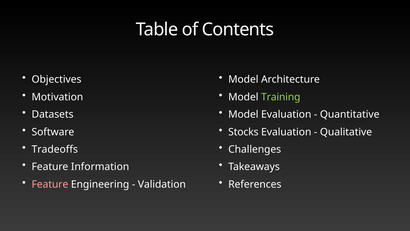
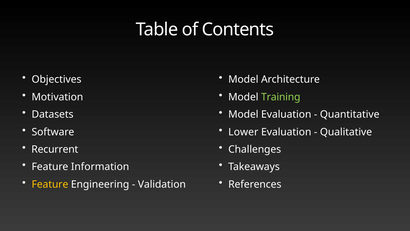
Stocks: Stocks -> Lower
Tradeoffs: Tradeoffs -> Recurrent
Feature at (50, 184) colour: pink -> yellow
